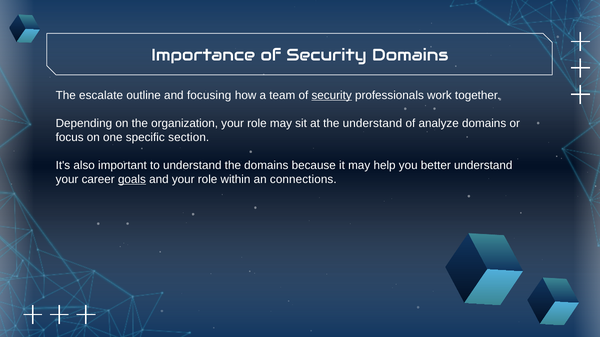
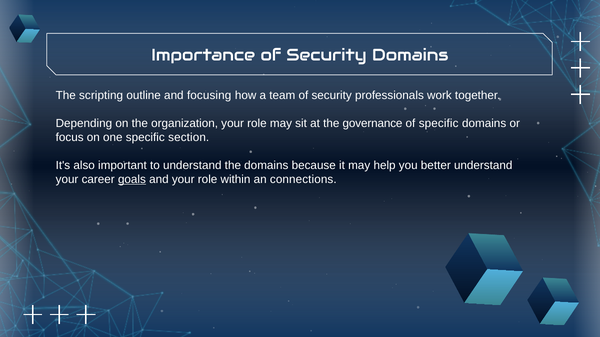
escalate: escalate -> scripting
security at (332, 96) underline: present -> none
the understand: understand -> governance
of analyze: analyze -> specific
